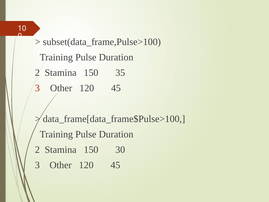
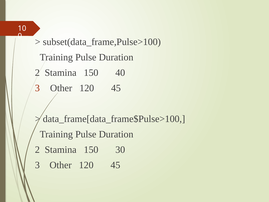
35: 35 -> 40
